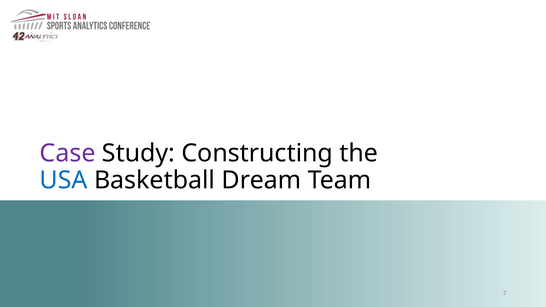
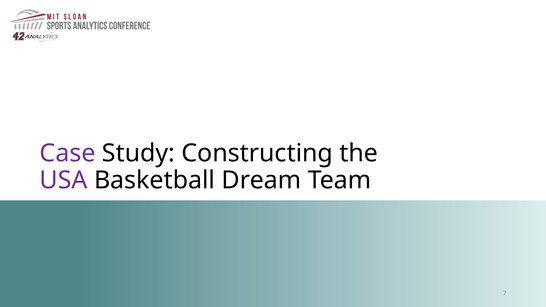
USA colour: blue -> purple
